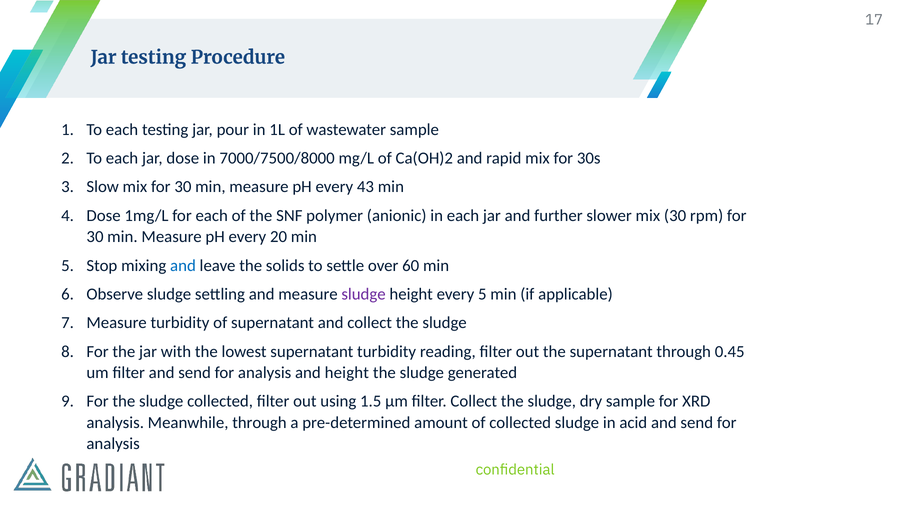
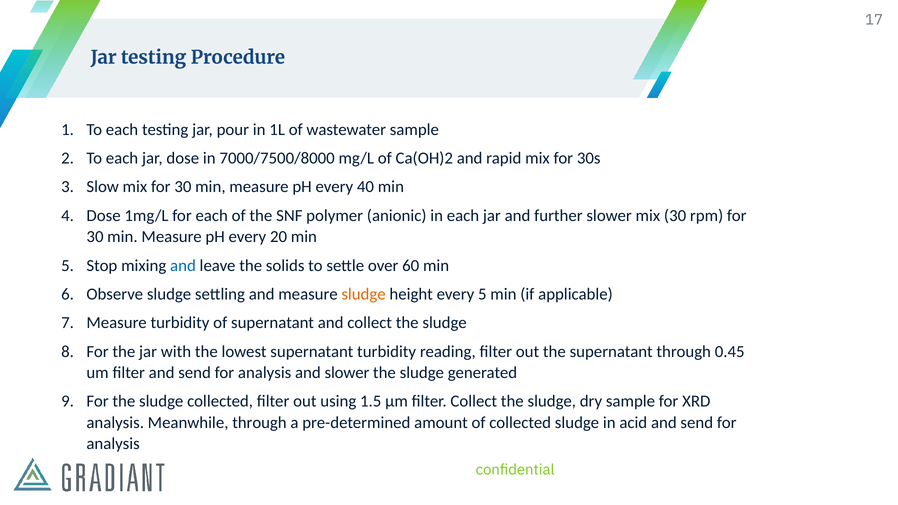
43: 43 -> 40
sludge at (364, 294) colour: purple -> orange
and height: height -> slower
